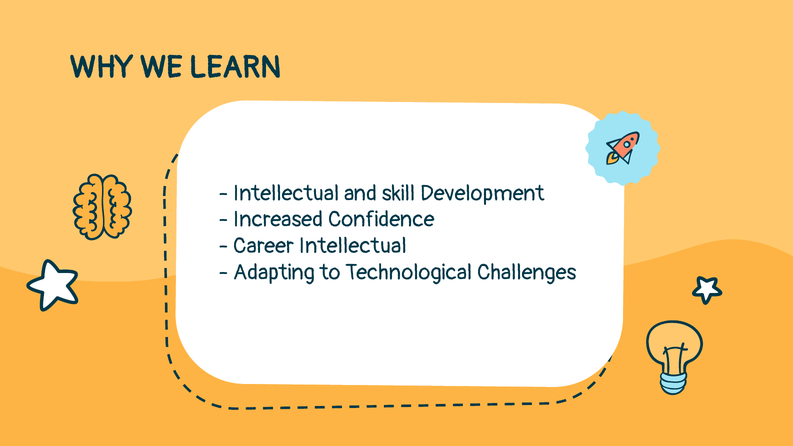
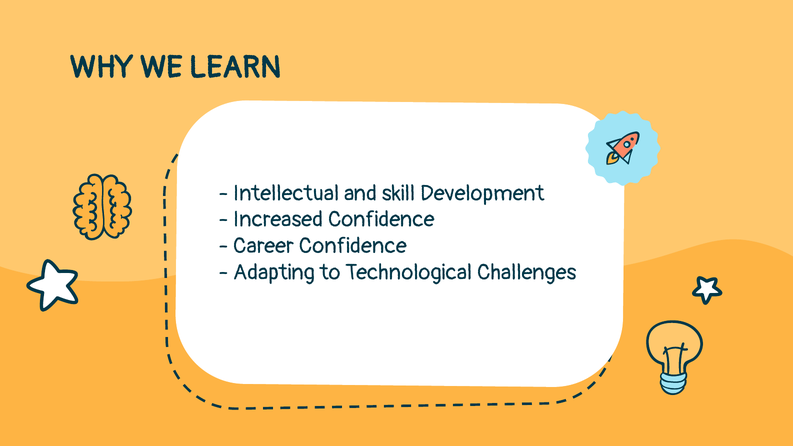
Career Intellectual: Intellectual -> Confidence
